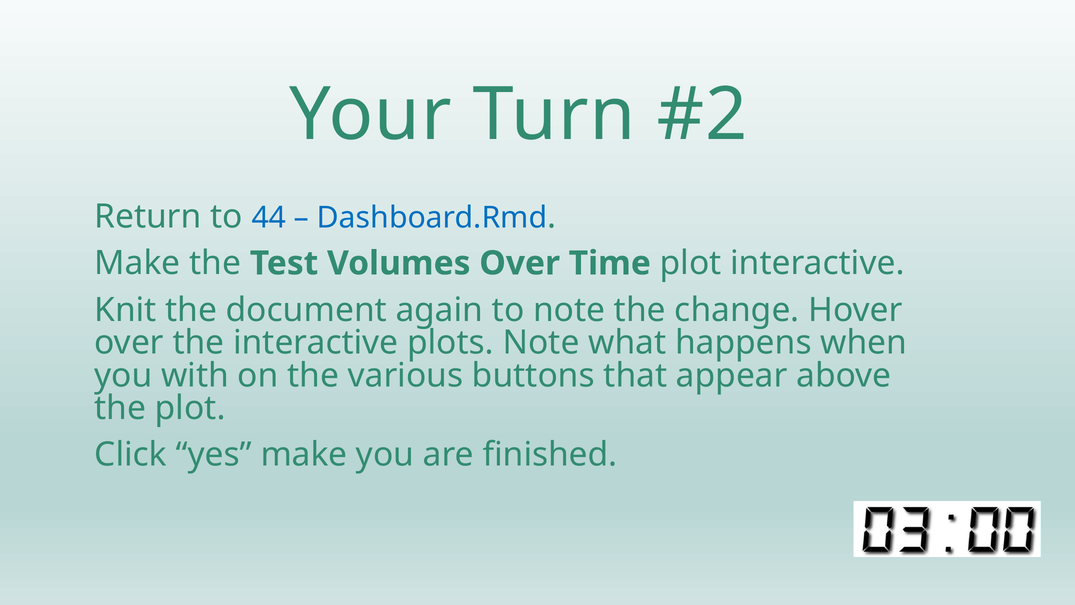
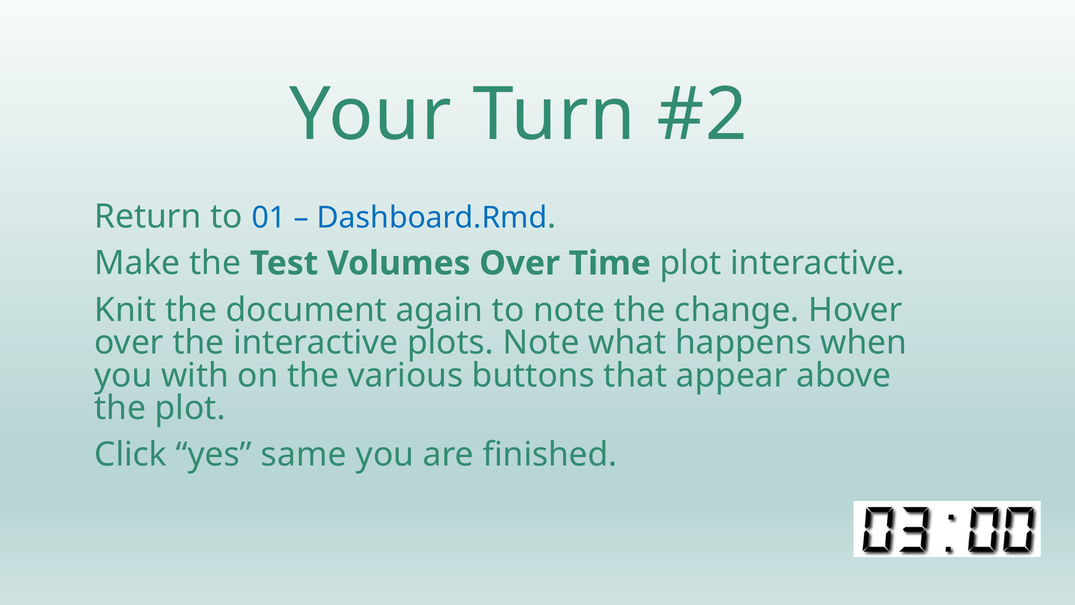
44: 44 -> 01
yes make: make -> same
